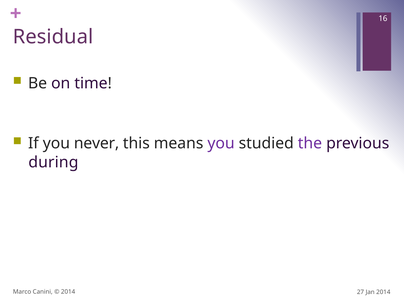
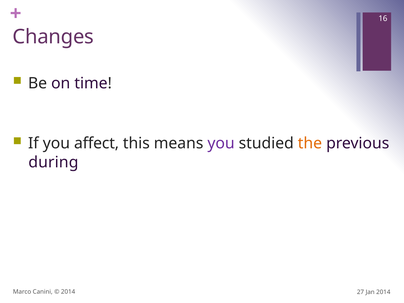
Residual: Residual -> Changes
never: never -> affect
the colour: purple -> orange
